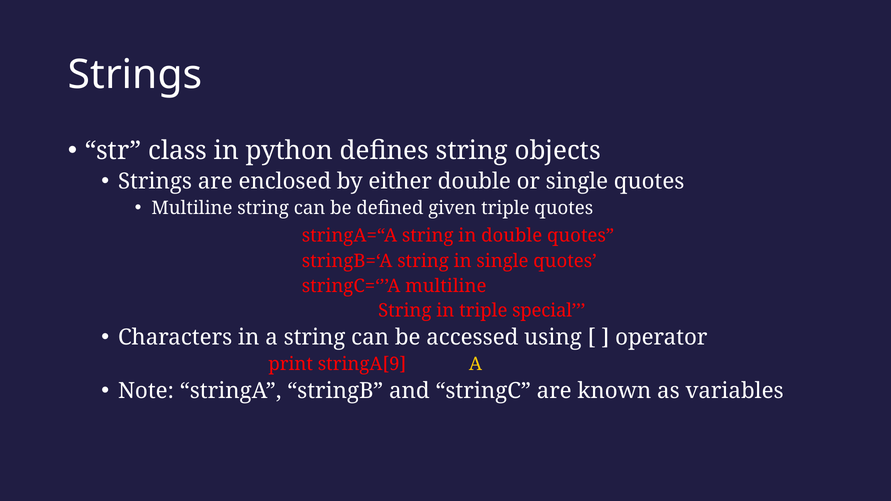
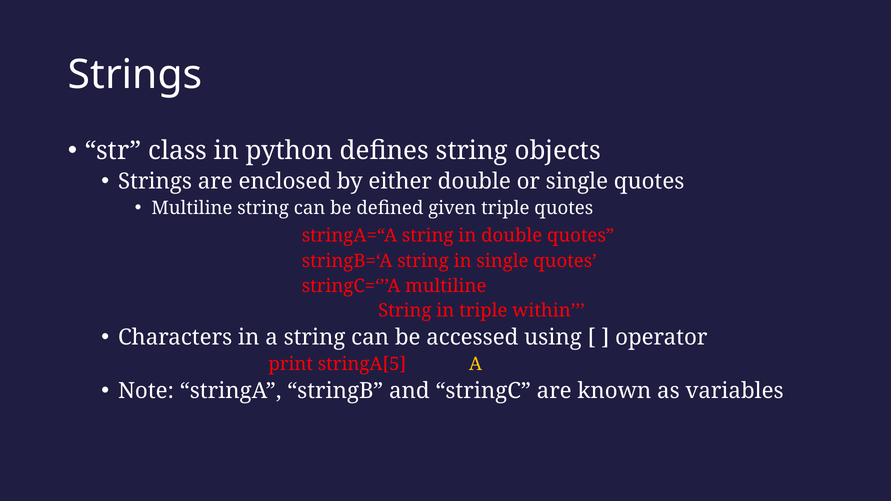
special: special -> within
stringA[9: stringA[9 -> stringA[5
